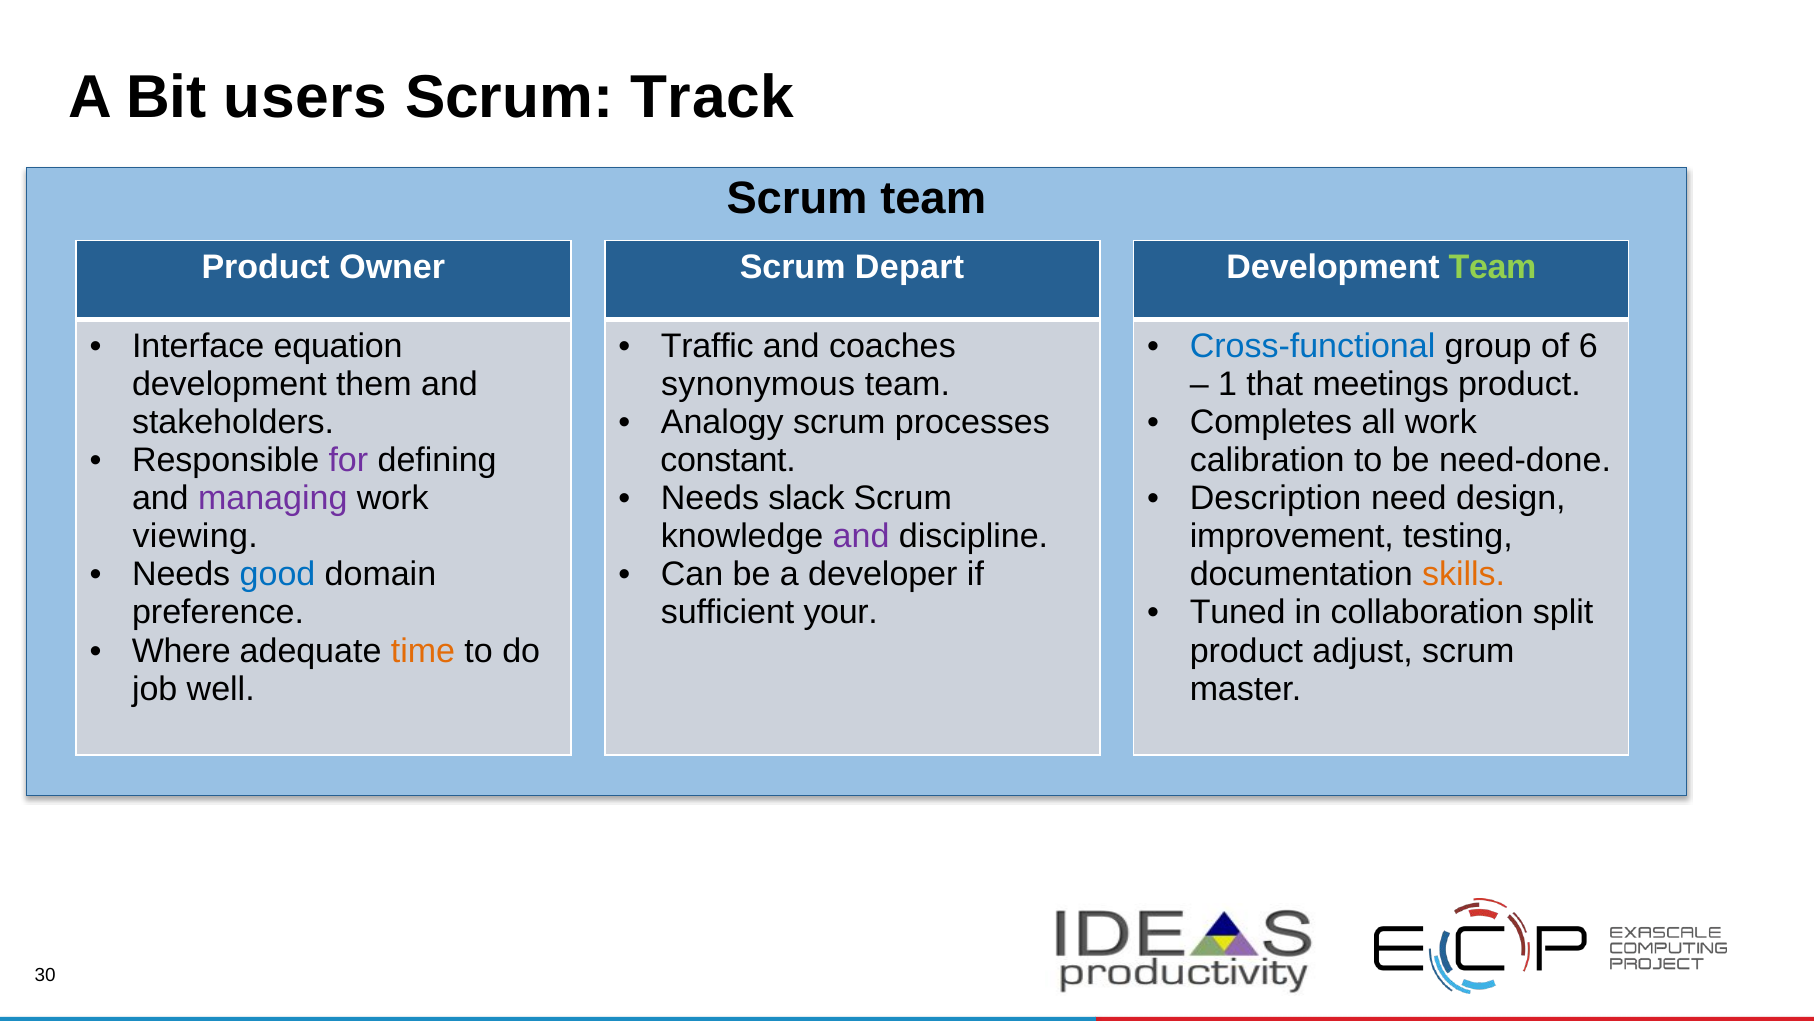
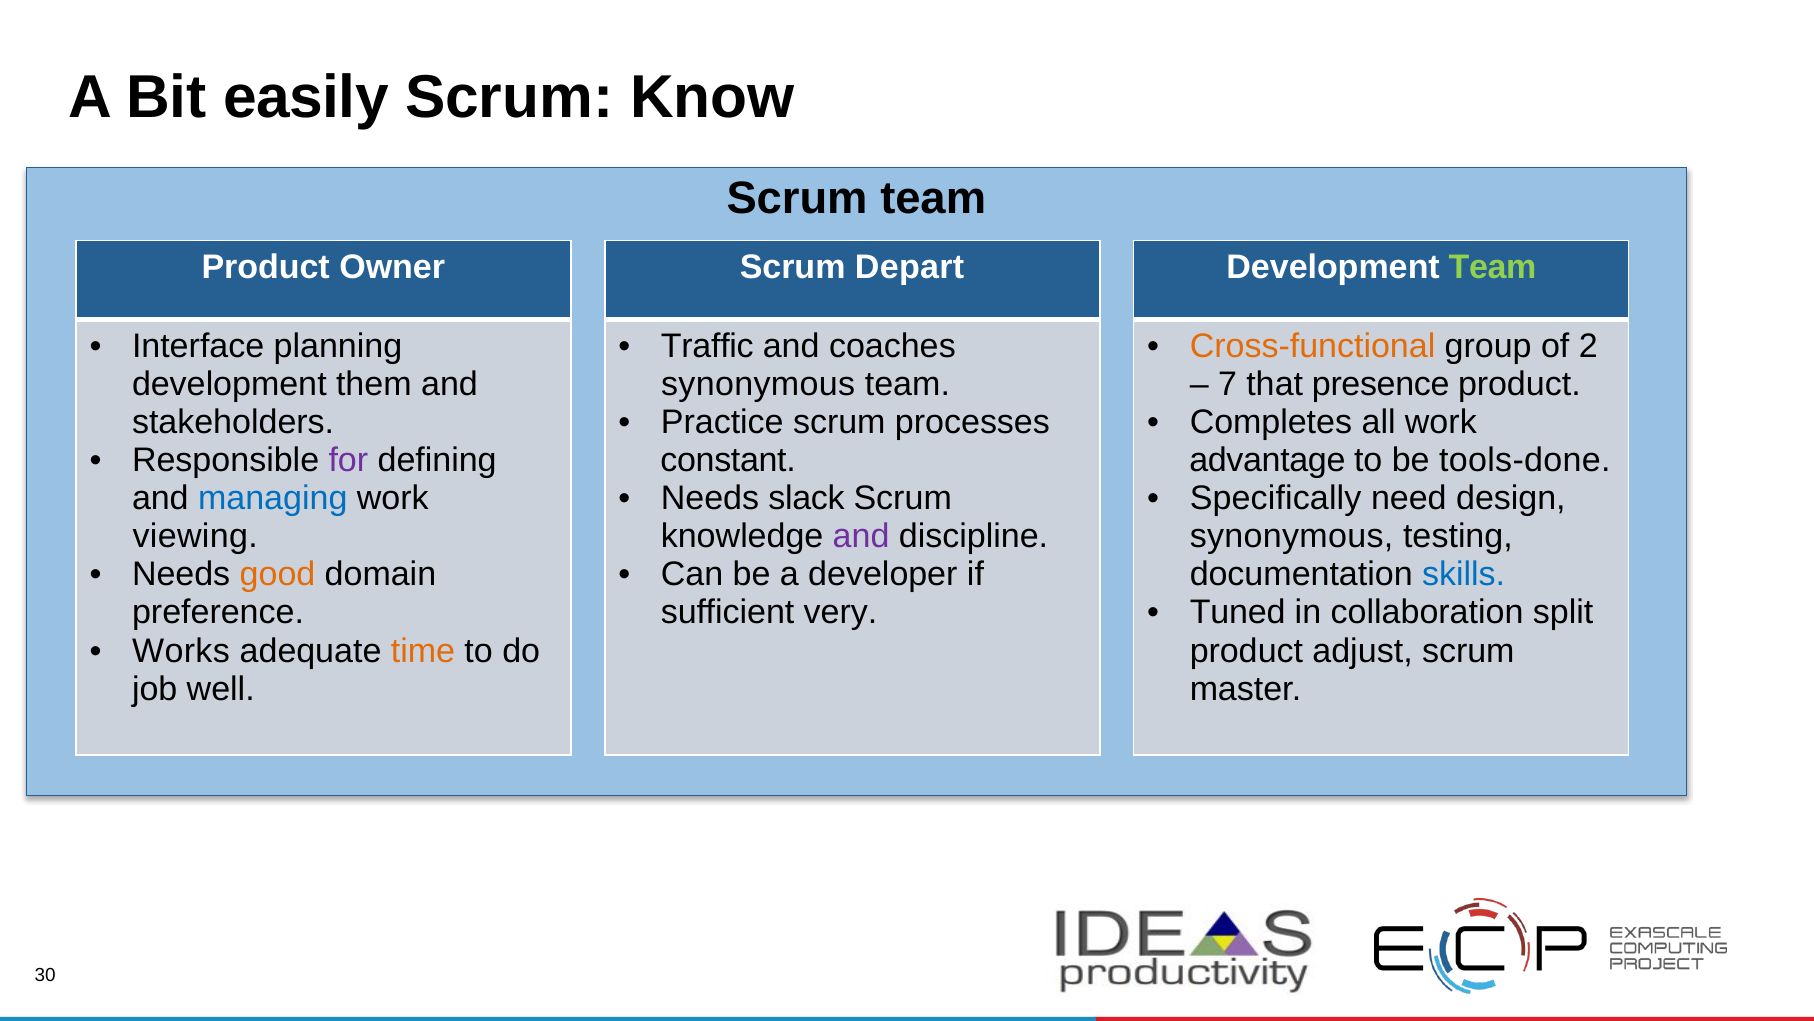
users: users -> easily
Track: Track -> Know
equation: equation -> planning
Cross-functional colour: blue -> orange
6: 6 -> 2
1: 1 -> 7
meetings: meetings -> presence
Analogy: Analogy -> Practice
calibration: calibration -> advantage
need-done: need-done -> tools-done
managing colour: purple -> blue
Description: Description -> Specifically
improvement at (1292, 536): improvement -> synonymous
good colour: blue -> orange
skills colour: orange -> blue
your: your -> very
Where: Where -> Works
